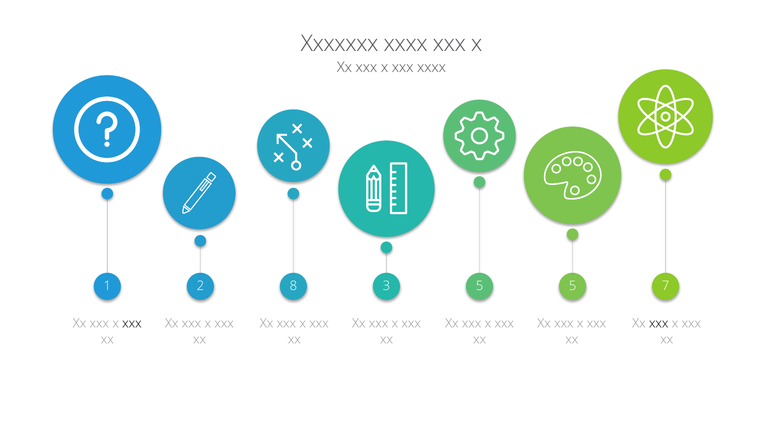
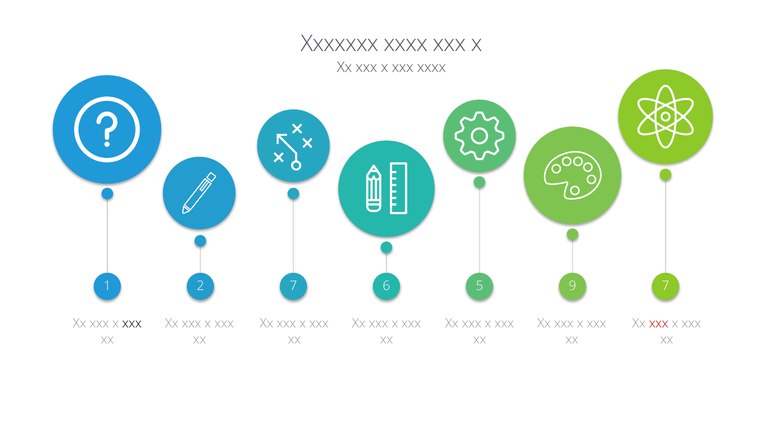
2 8: 8 -> 7
3: 3 -> 6
5 5: 5 -> 9
xxx at (659, 323) colour: black -> red
